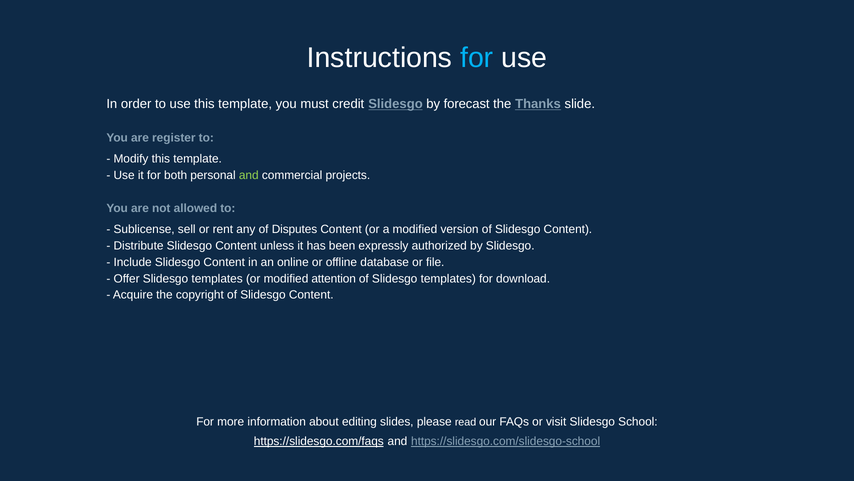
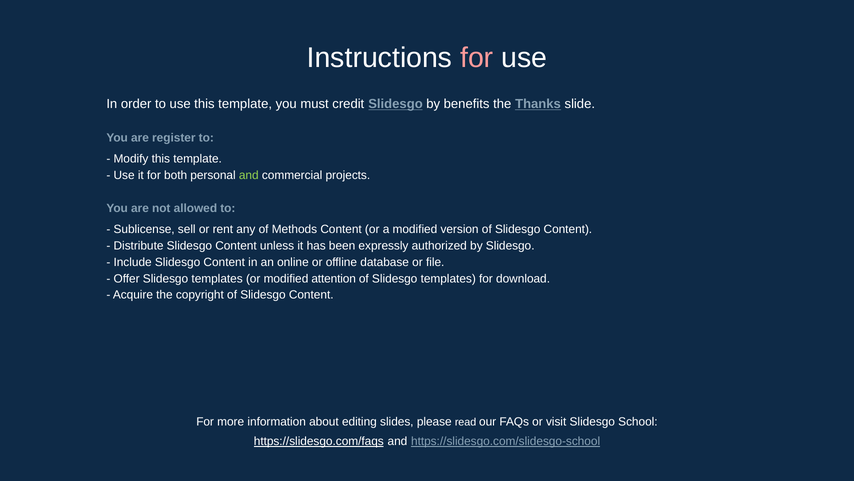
for at (477, 58) colour: light blue -> pink
forecast: forecast -> benefits
Disputes: Disputes -> Methods
